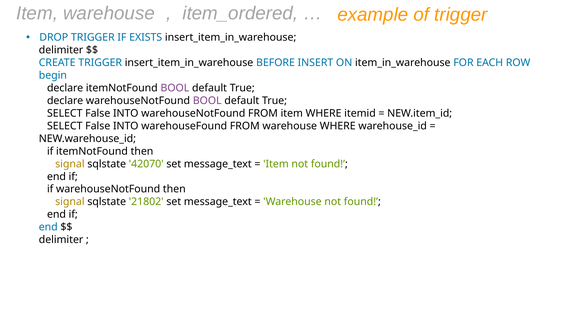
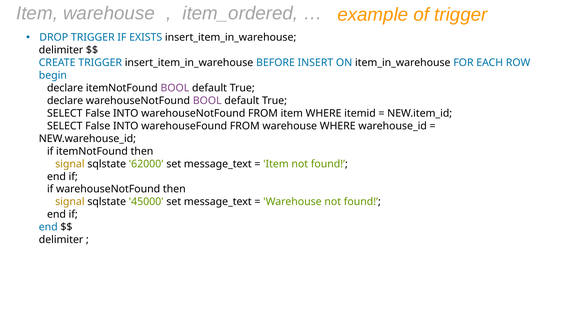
42070: 42070 -> 62000
21802: 21802 -> 45000
